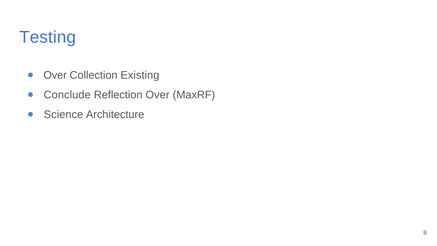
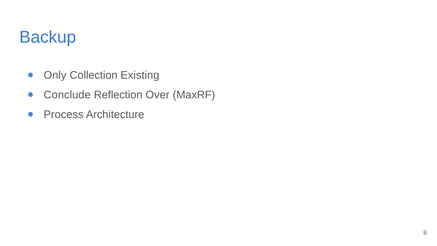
Testing: Testing -> Backup
Over at (55, 75): Over -> Only
Science: Science -> Process
